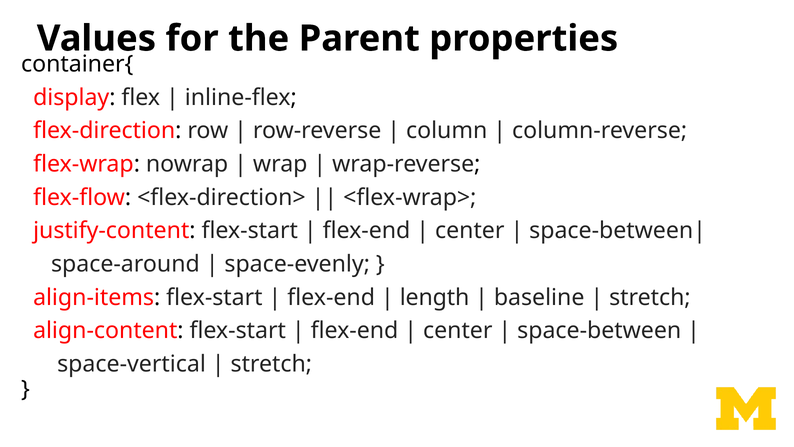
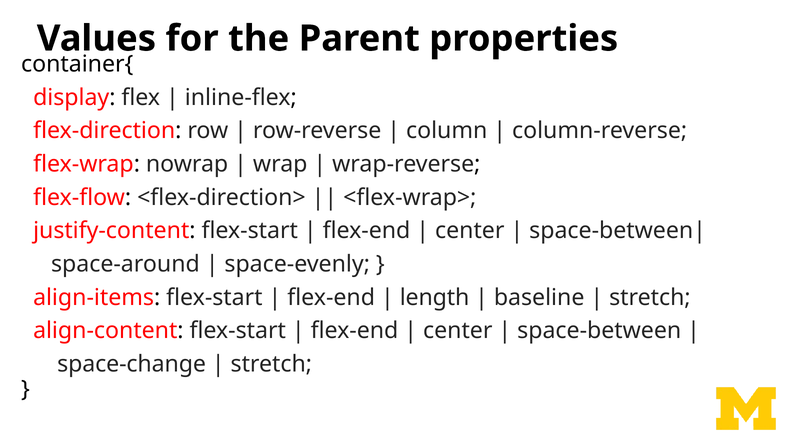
space-vertical: space-vertical -> space-change
